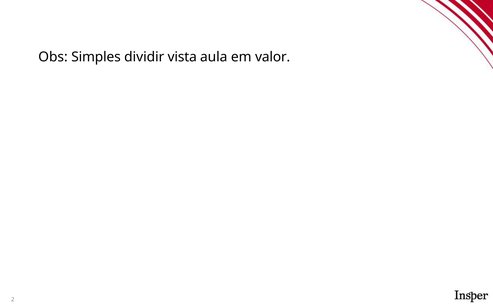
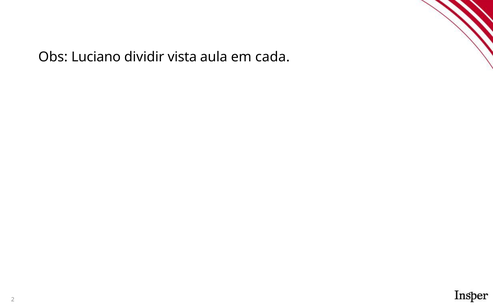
Simples: Simples -> Luciano
valor: valor -> cada
